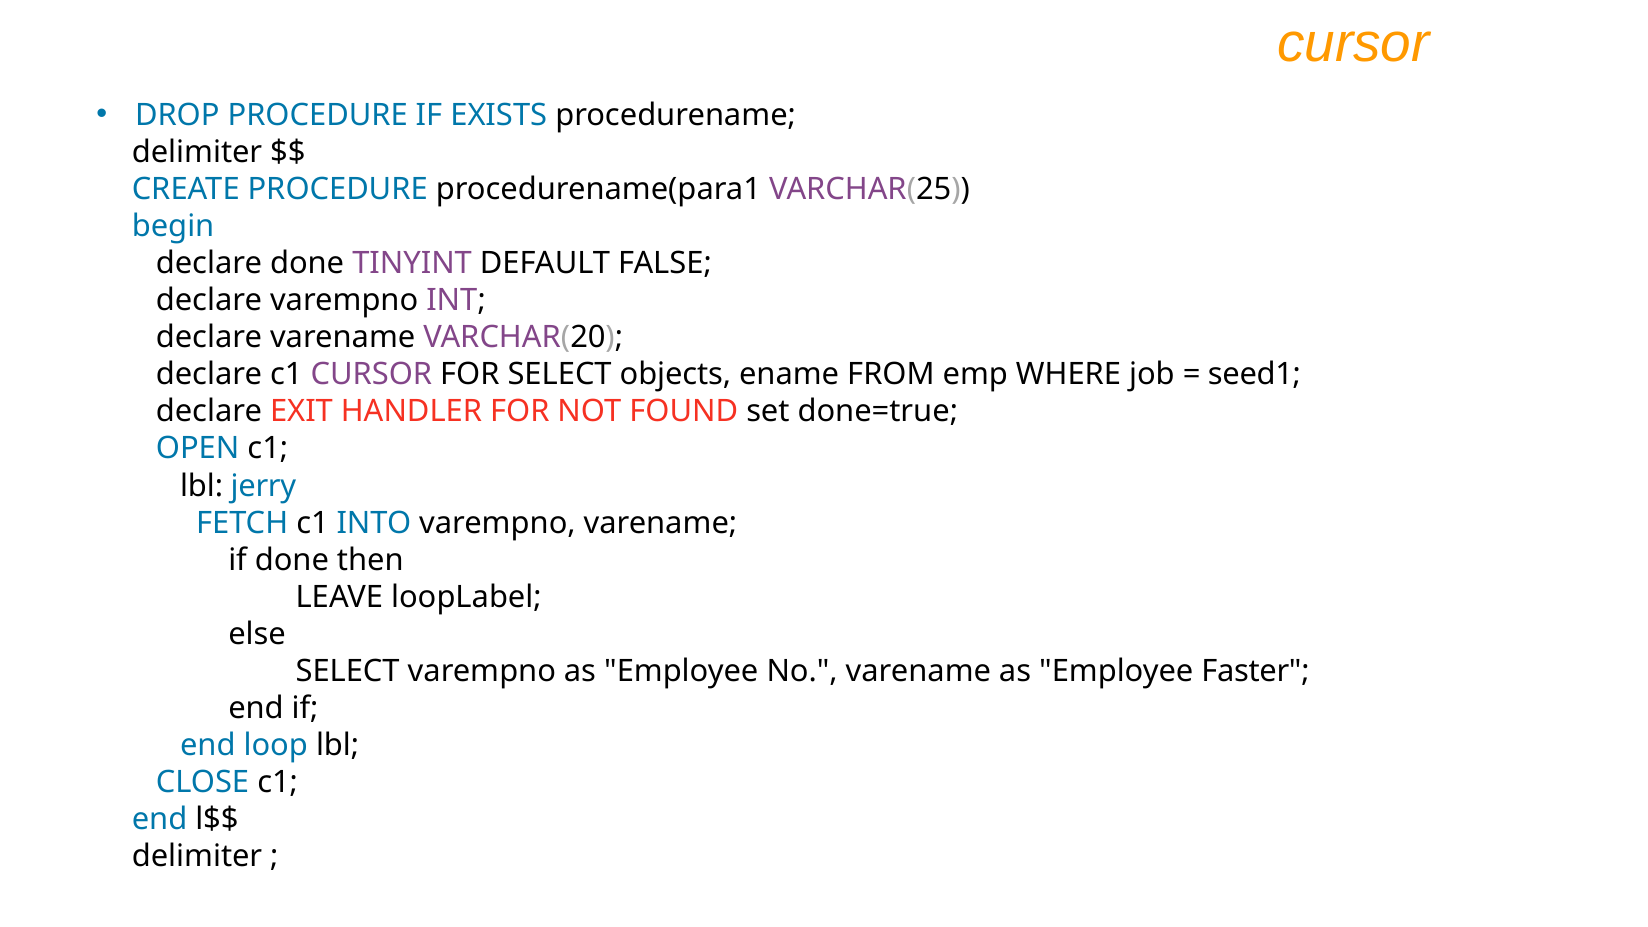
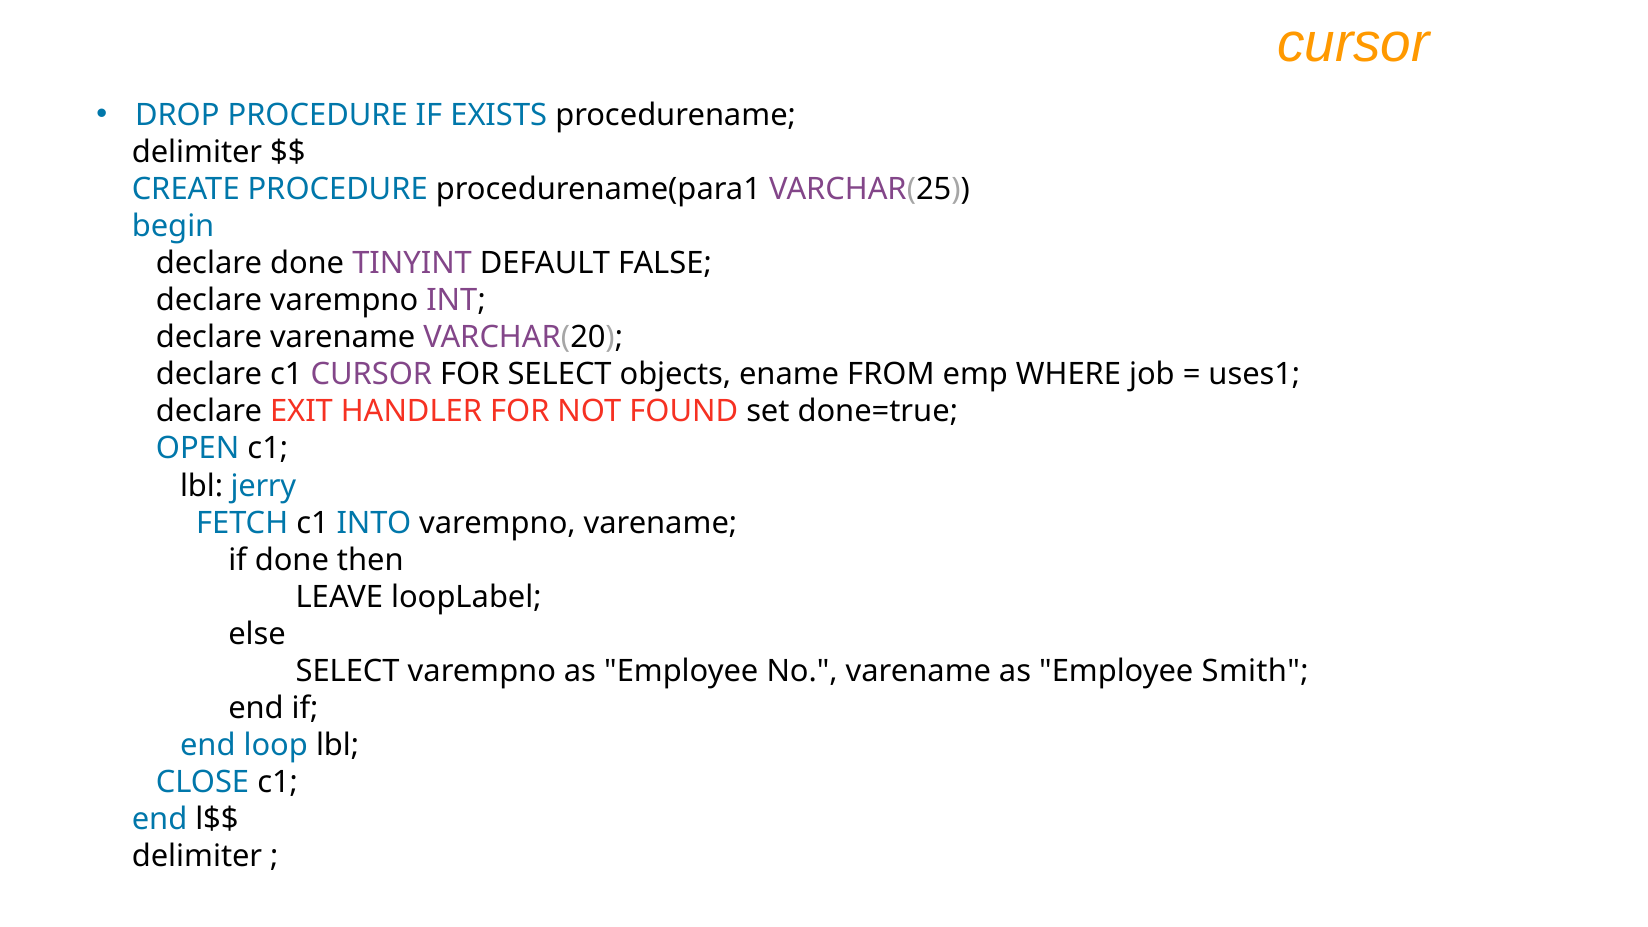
seed1: seed1 -> uses1
Faster: Faster -> Smith
